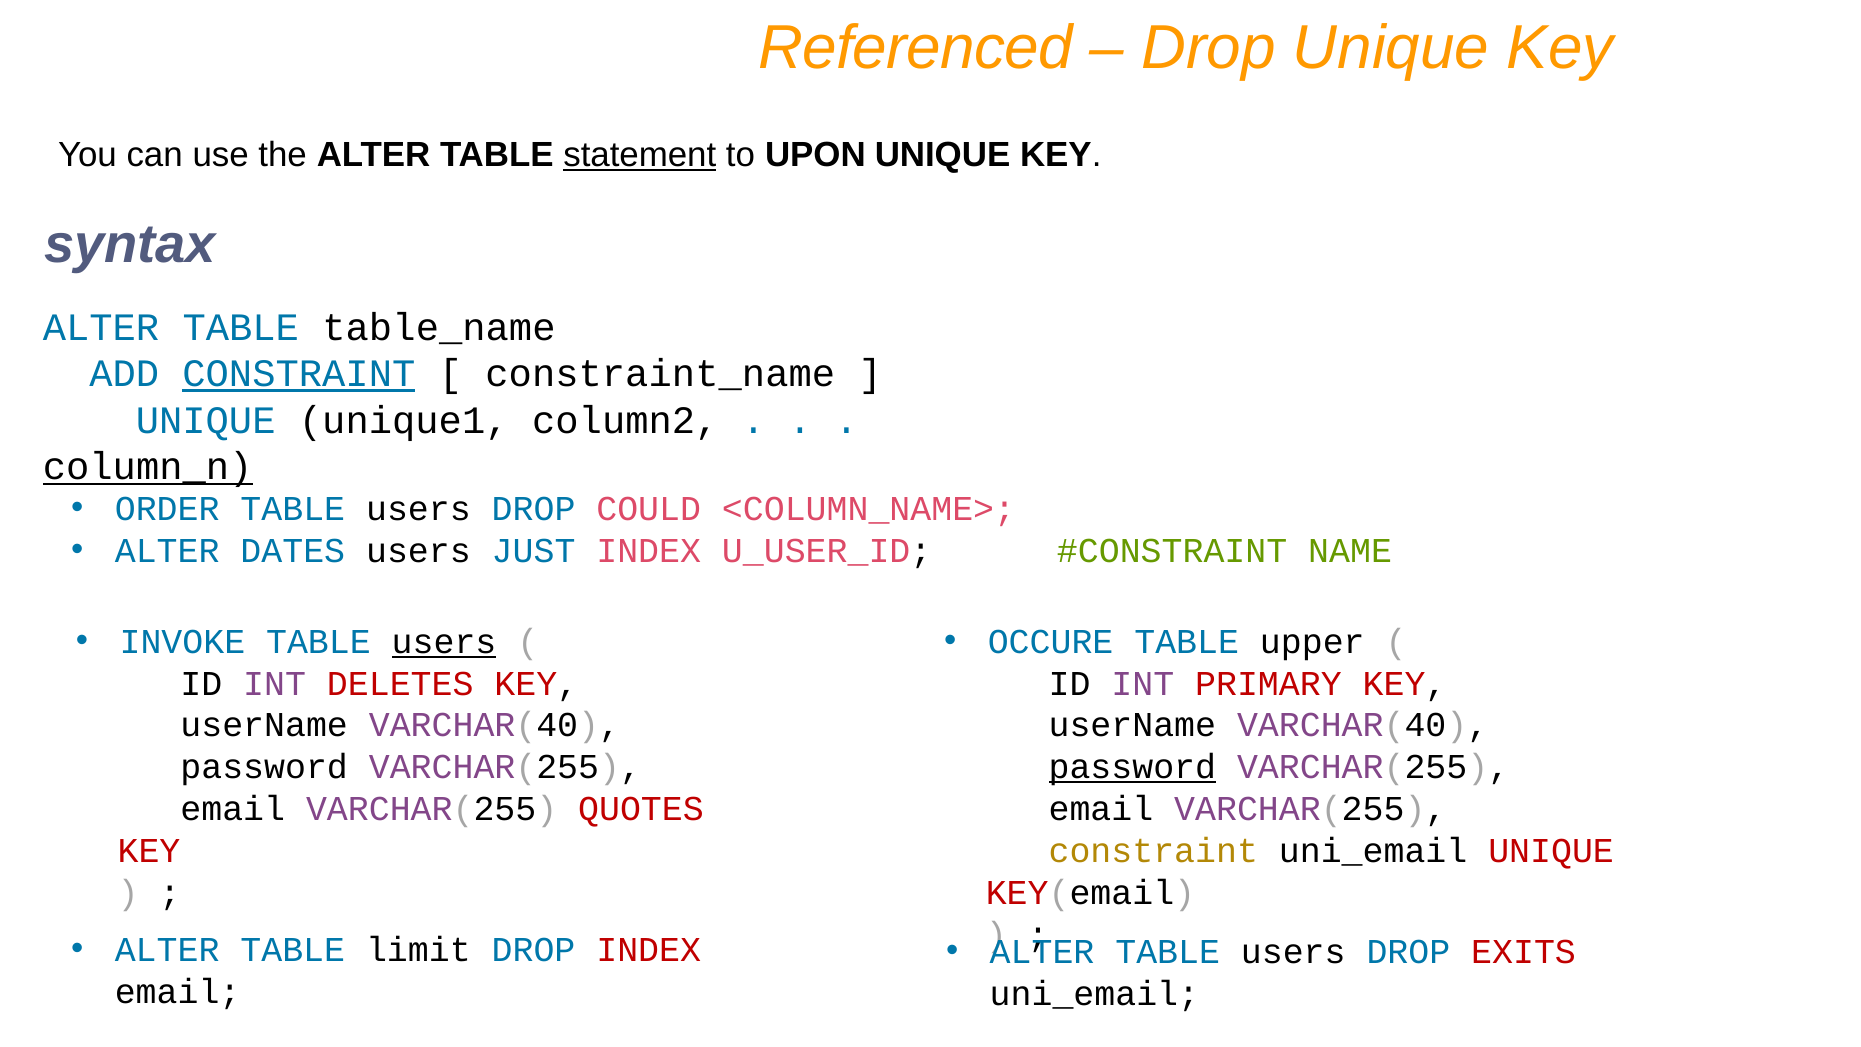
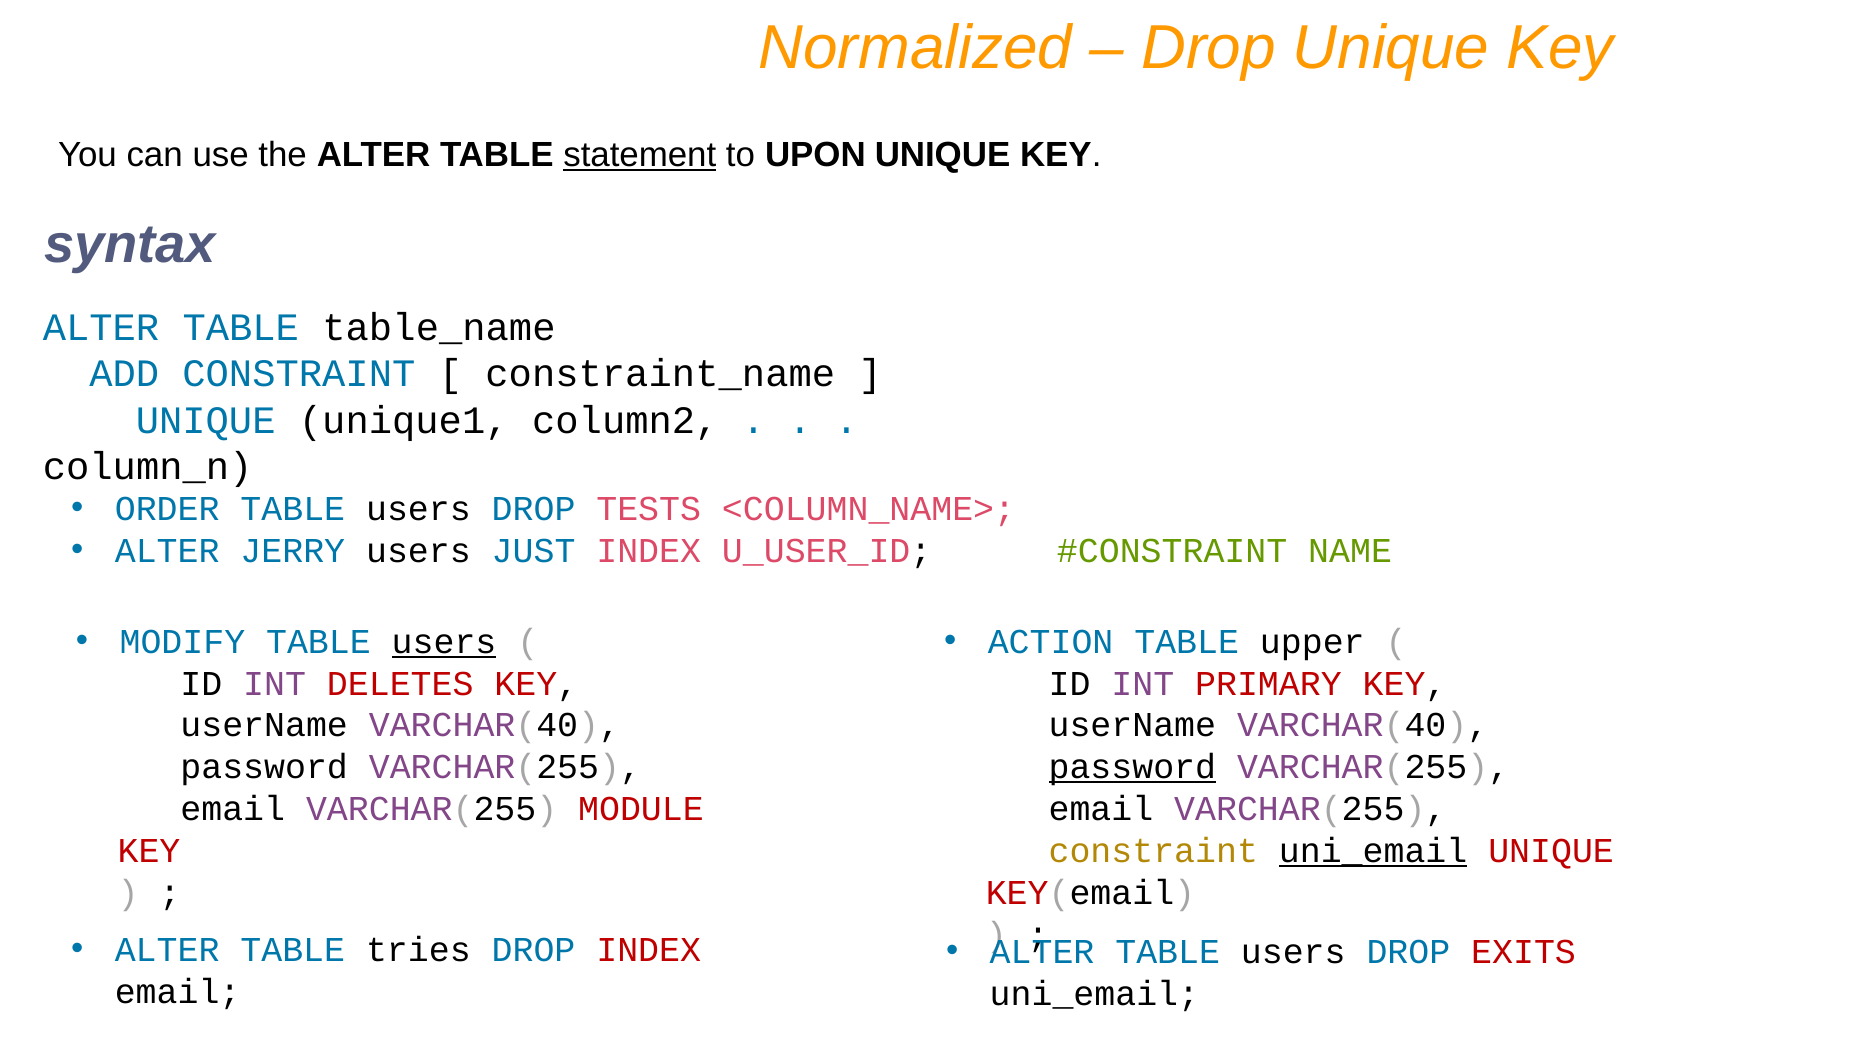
Referenced: Referenced -> Normalized
CONSTRAINT at (299, 374) underline: present -> none
column_n underline: present -> none
COULD: COULD -> TESTS
DATES: DATES -> JERRY
INVOKE: INVOKE -> MODIFY
OCCURE: OCCURE -> ACTION
QUOTES: QUOTES -> MODULE
uni_email at (1373, 851) underline: none -> present
limit: limit -> tries
